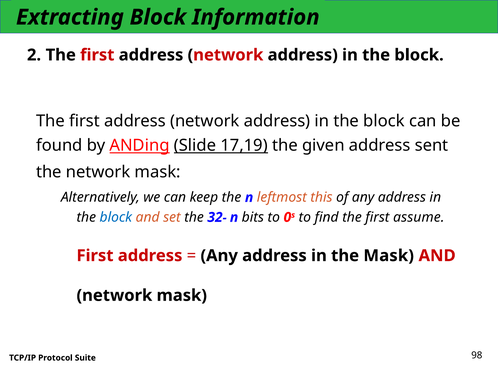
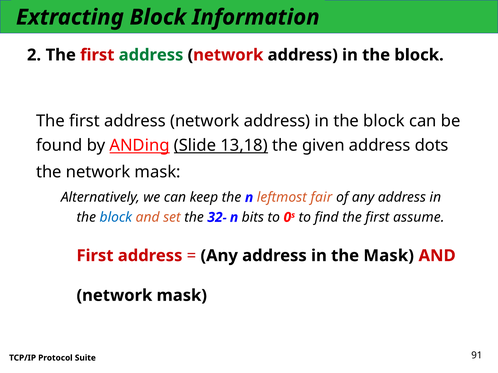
address at (151, 55) colour: black -> green
17,19: 17,19 -> 13,18
sent: sent -> dots
this: this -> fair
98: 98 -> 91
